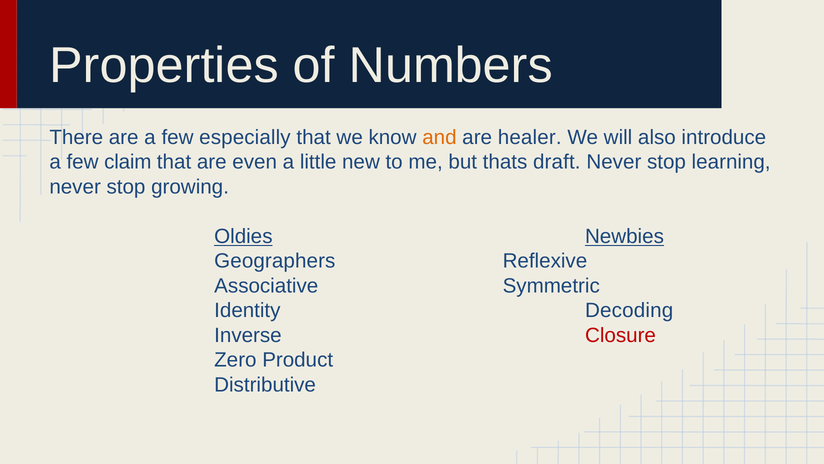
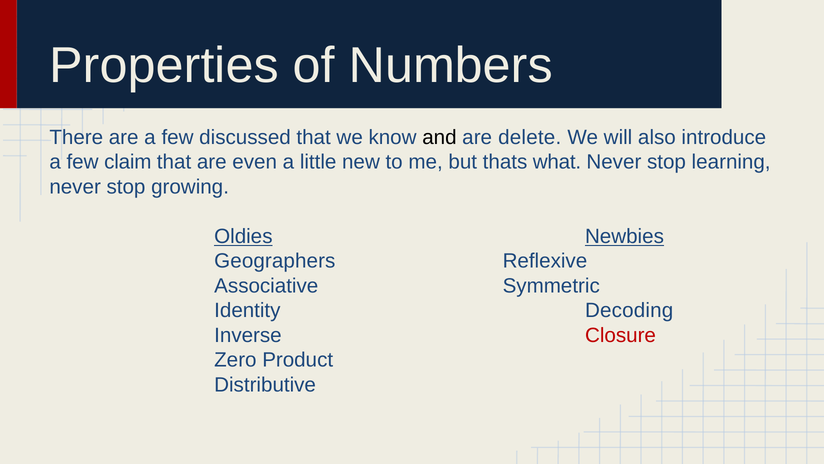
especially: especially -> discussed
and colour: orange -> black
healer: healer -> delete
draft: draft -> what
